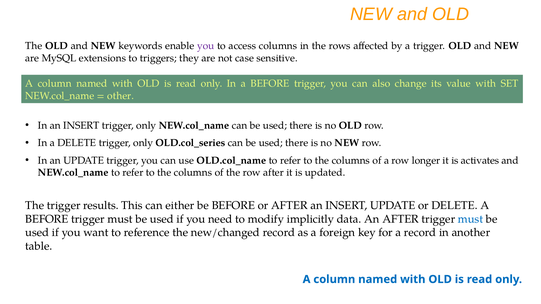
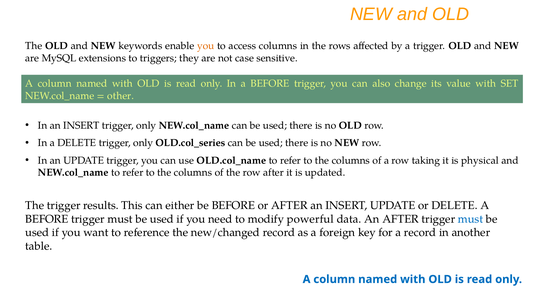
you at (206, 46) colour: purple -> orange
longer: longer -> taking
activates: activates -> physical
implicitly: implicitly -> powerful
